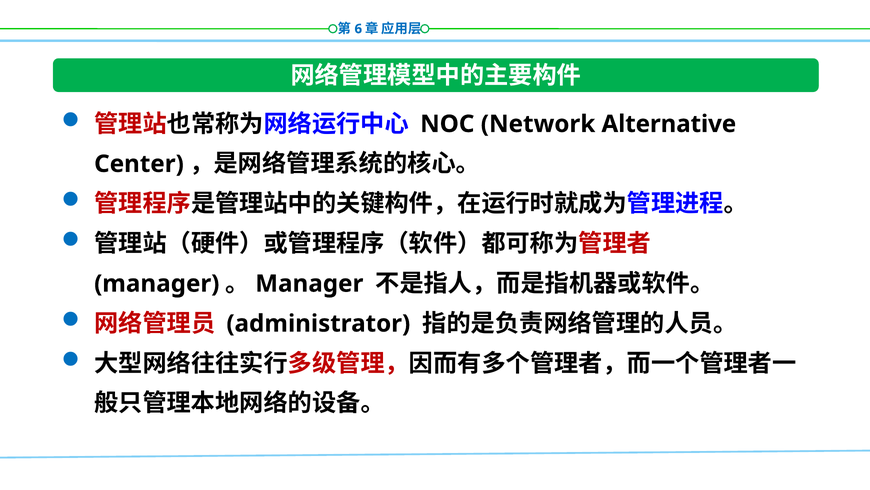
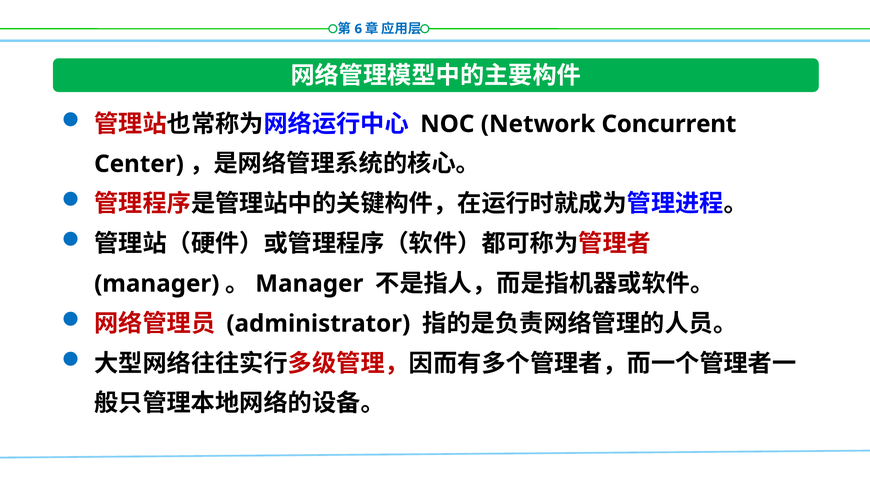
Alternative: Alternative -> Concurrent
